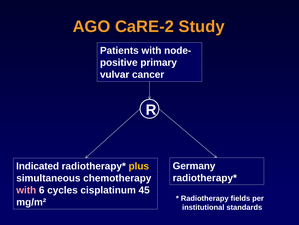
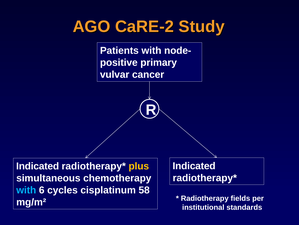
Germany at (194, 165): Germany -> Indicated
with at (26, 190) colour: pink -> light blue
45: 45 -> 58
